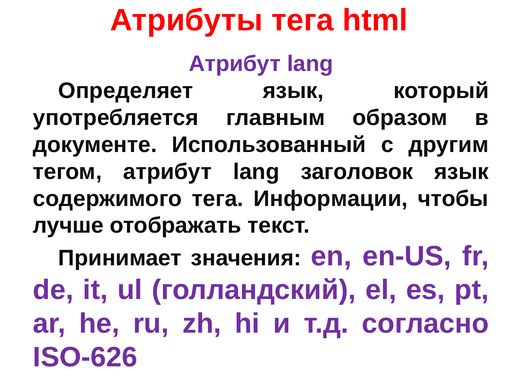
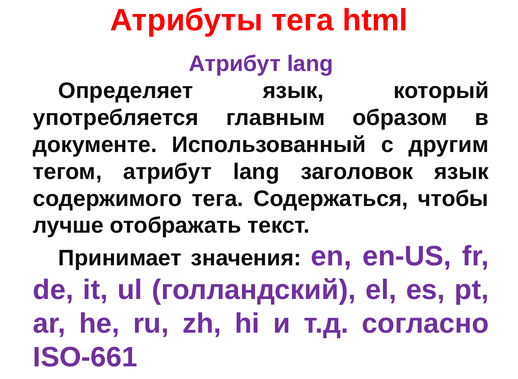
Информации: Информации -> Содержаться
ISO-626: ISO-626 -> ISO-661
